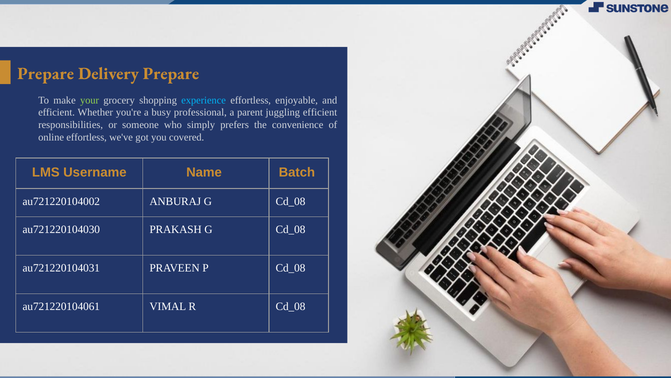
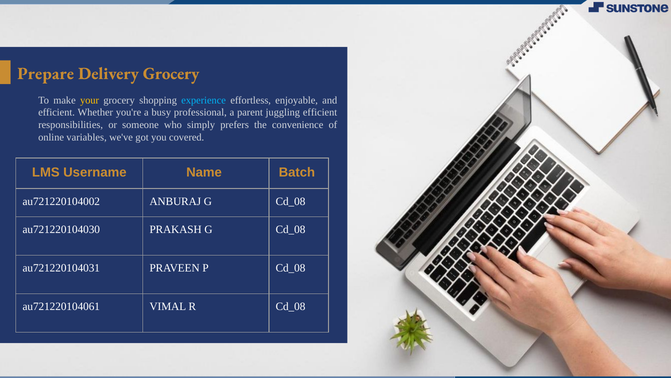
Delivery Prepare: Prepare -> Grocery
your colour: light green -> yellow
online effortless: effortless -> variables
